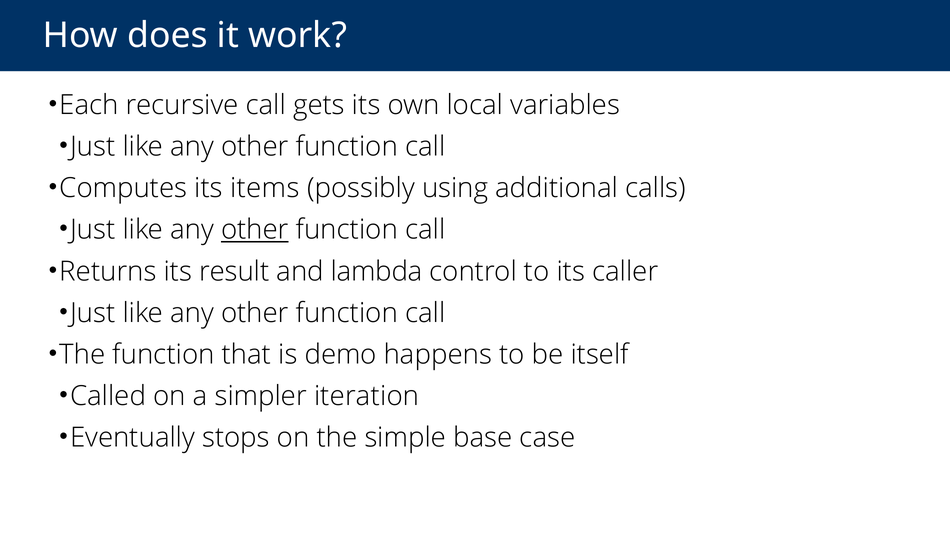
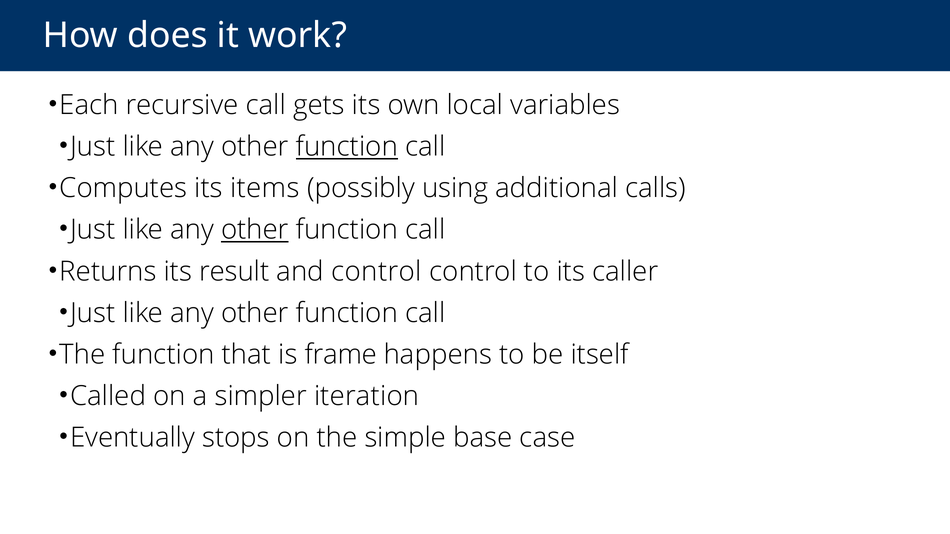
function at (347, 147) underline: none -> present
and lambda: lambda -> control
demo: demo -> frame
